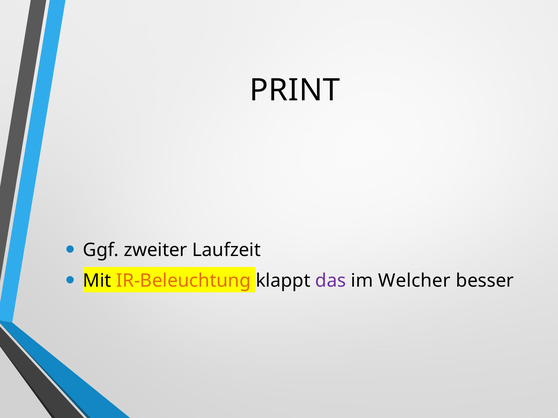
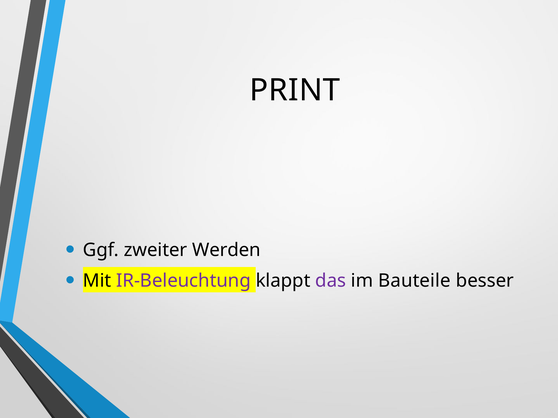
Laufzeit: Laufzeit -> Werden
IR-Beleuchtung colour: orange -> purple
Welcher: Welcher -> Bauteile
